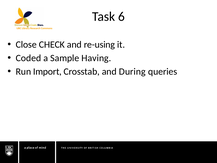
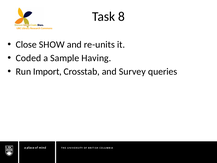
6: 6 -> 8
CHECK: CHECK -> SHOW
re-using: re-using -> re-units
During: During -> Survey
